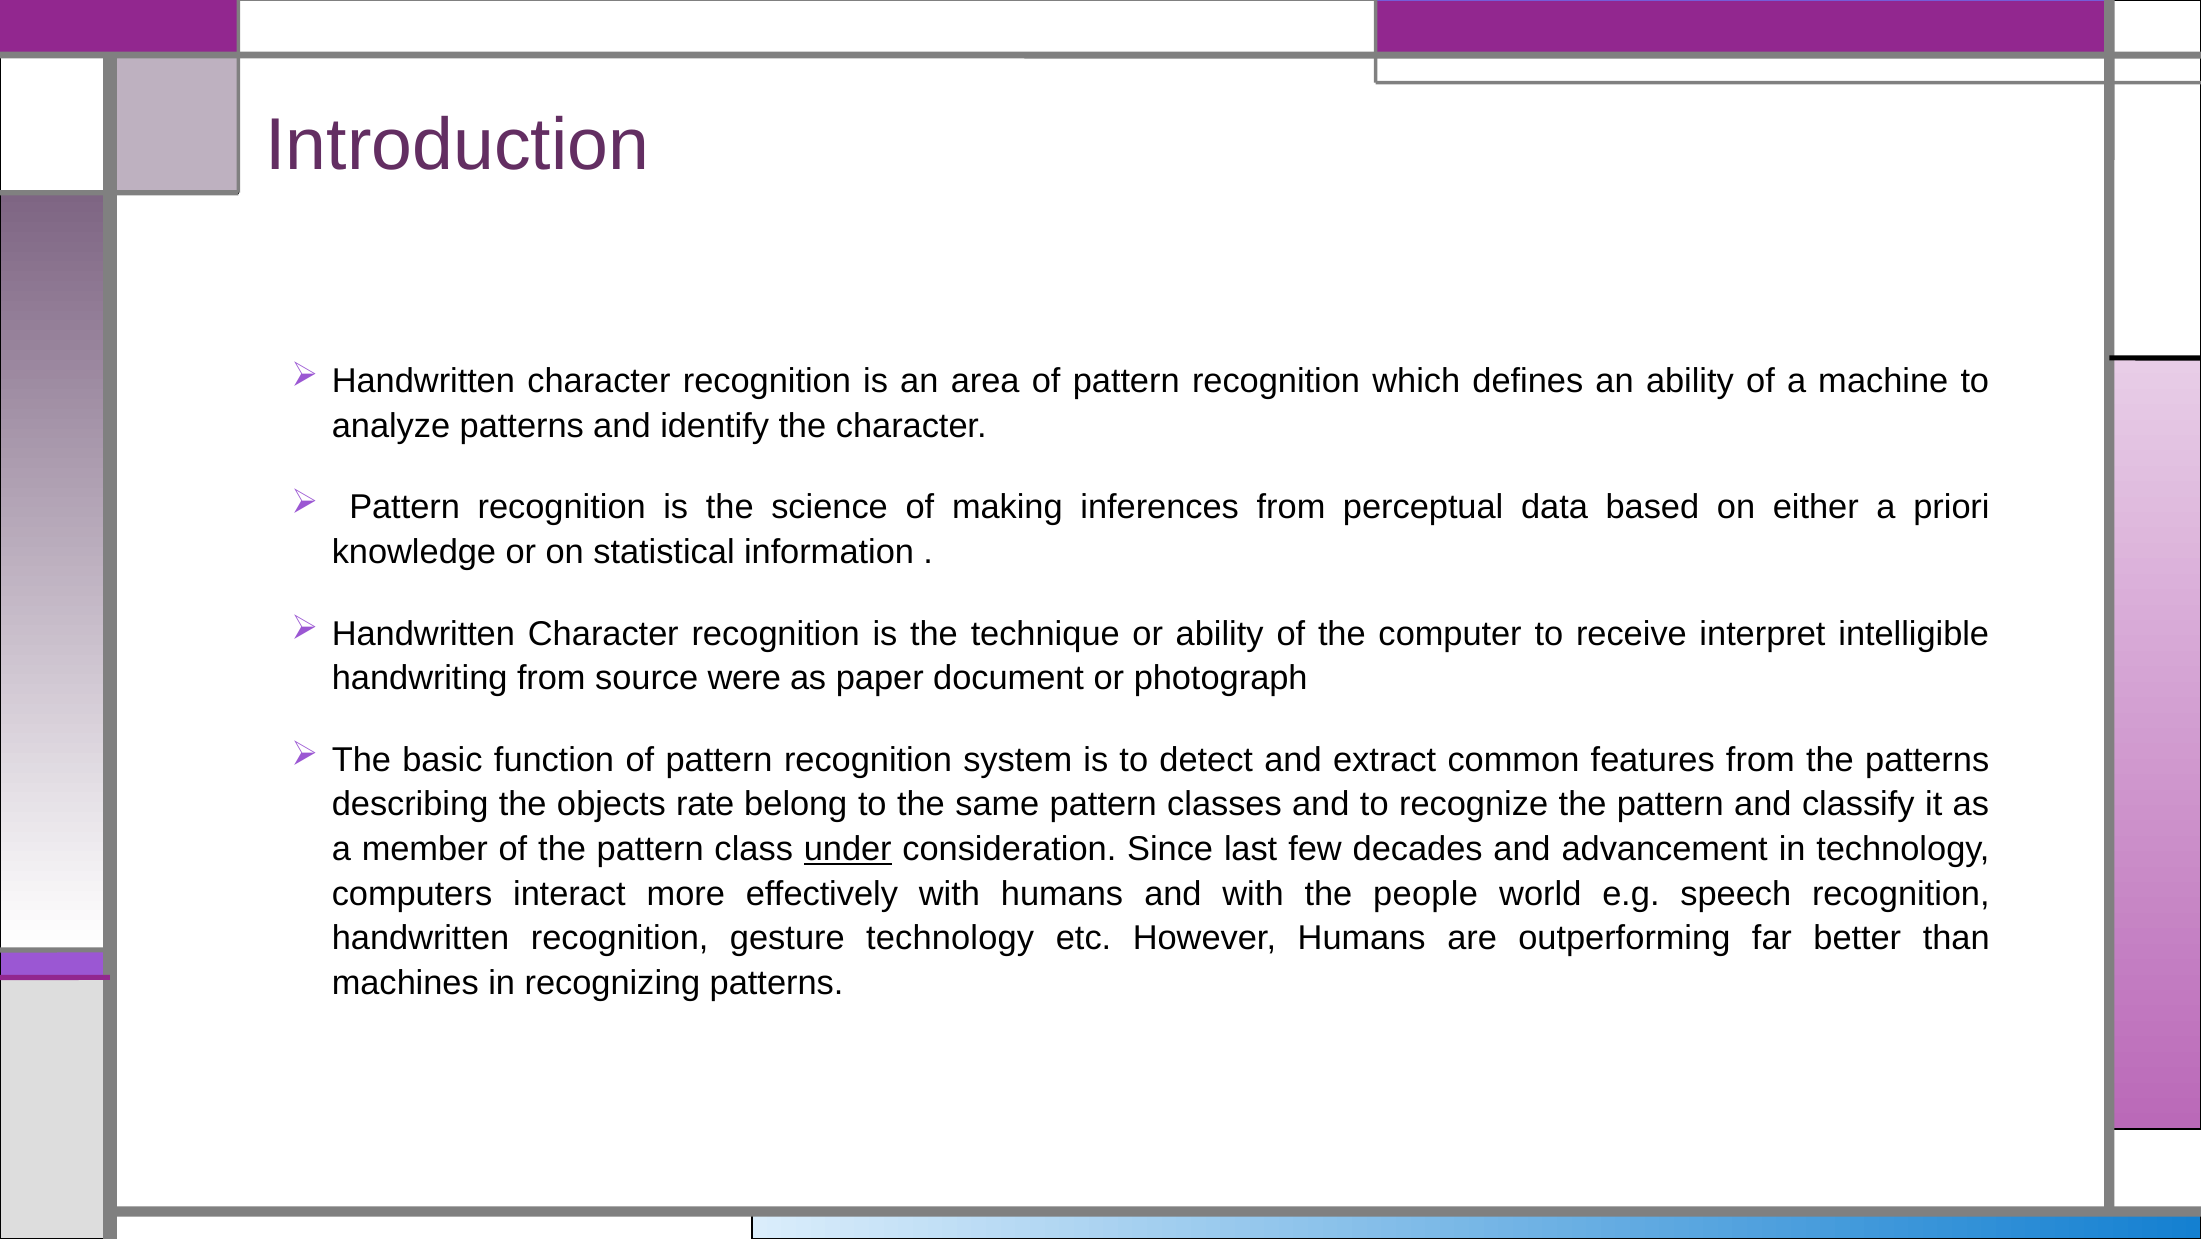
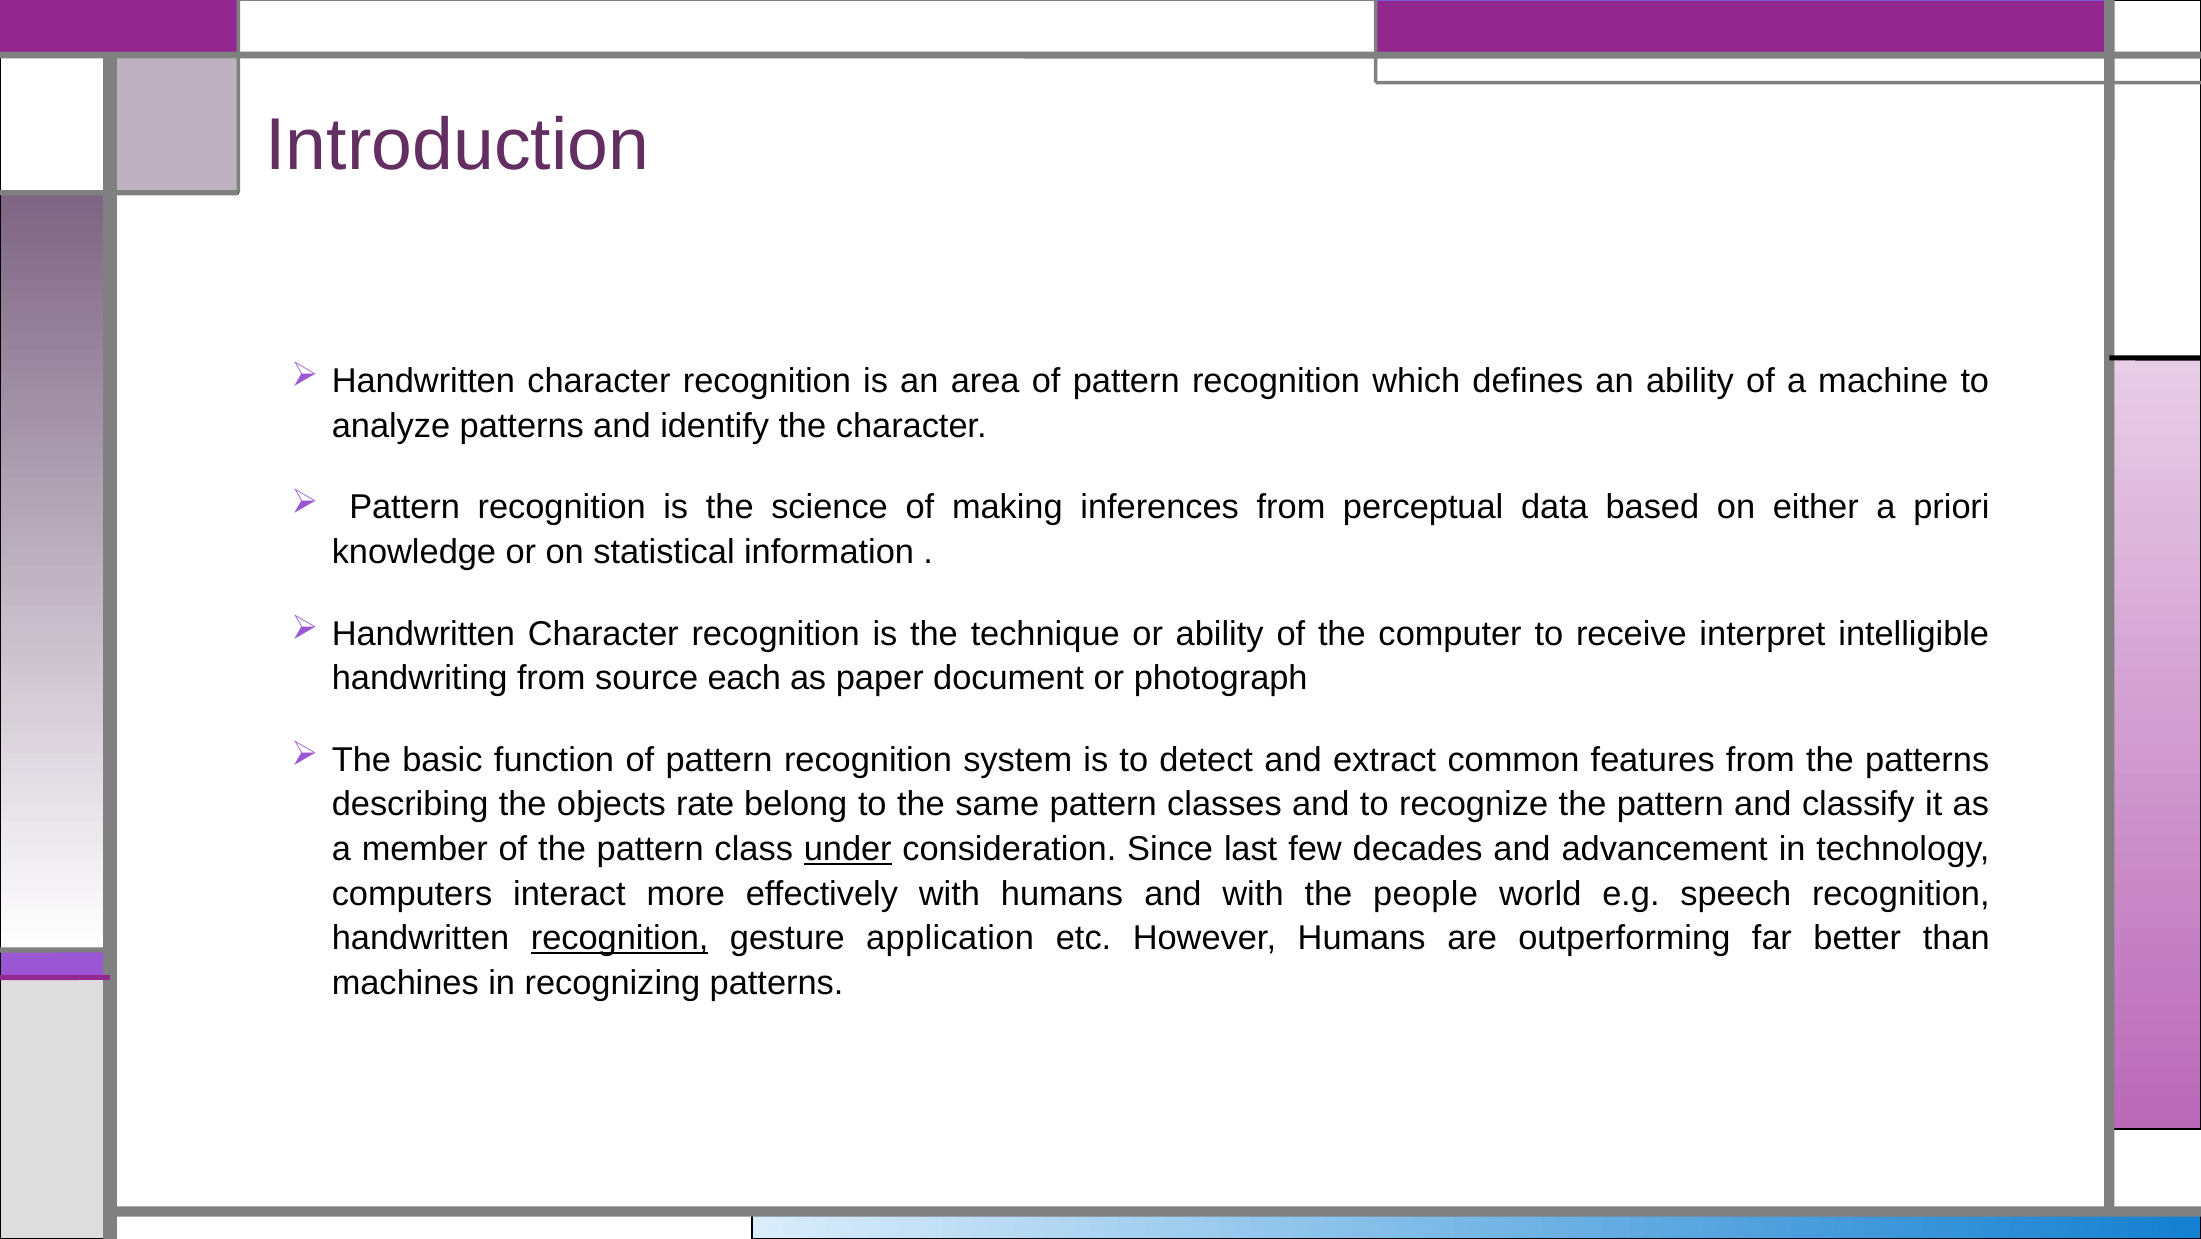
were: were -> each
recognition at (620, 938) underline: none -> present
gesture technology: technology -> application
